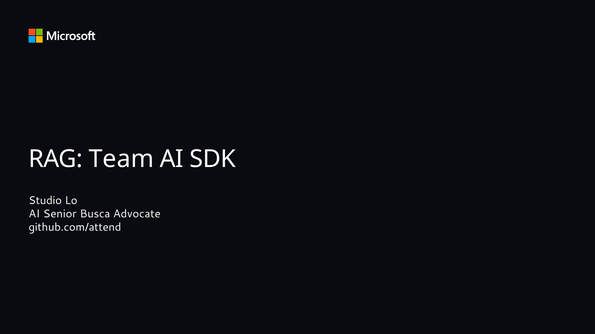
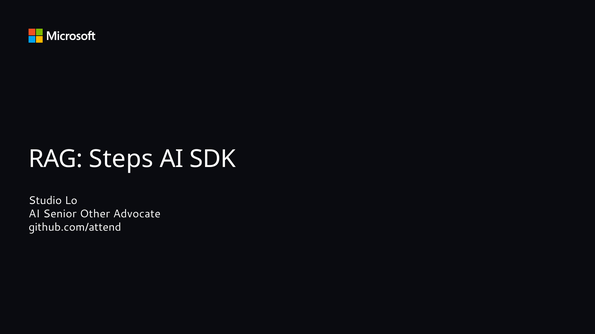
Team: Team -> Steps
Busca: Busca -> Other
